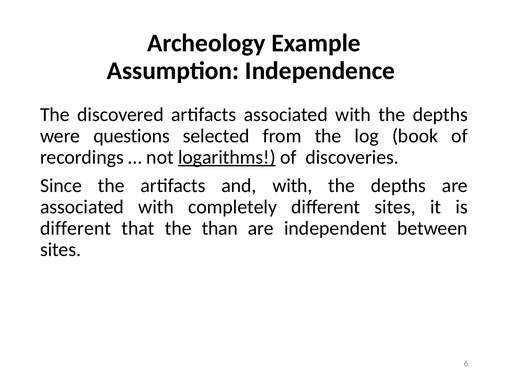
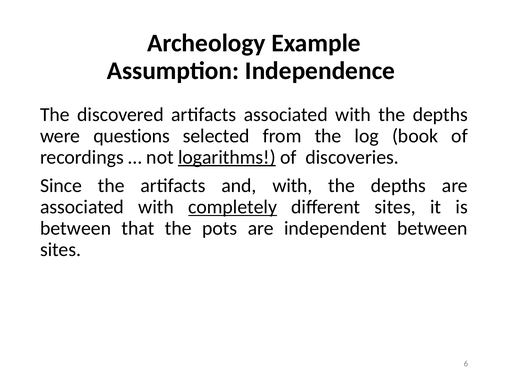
completely underline: none -> present
different at (76, 228): different -> between
than: than -> pots
